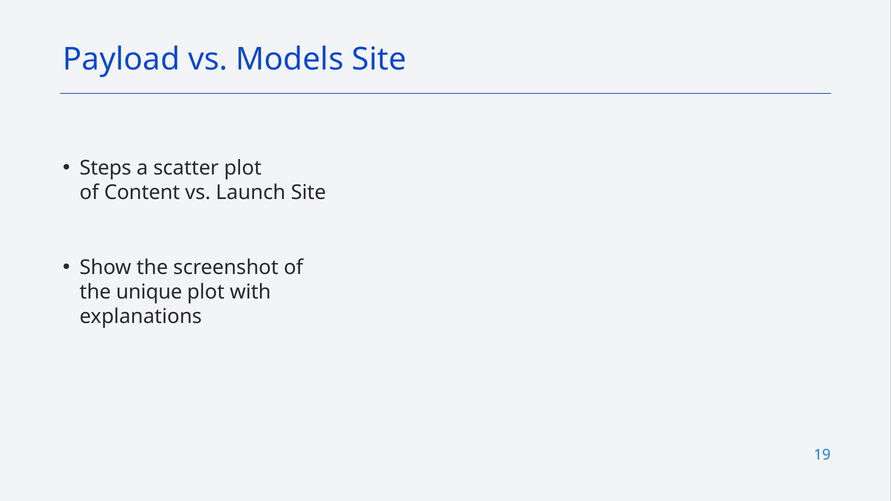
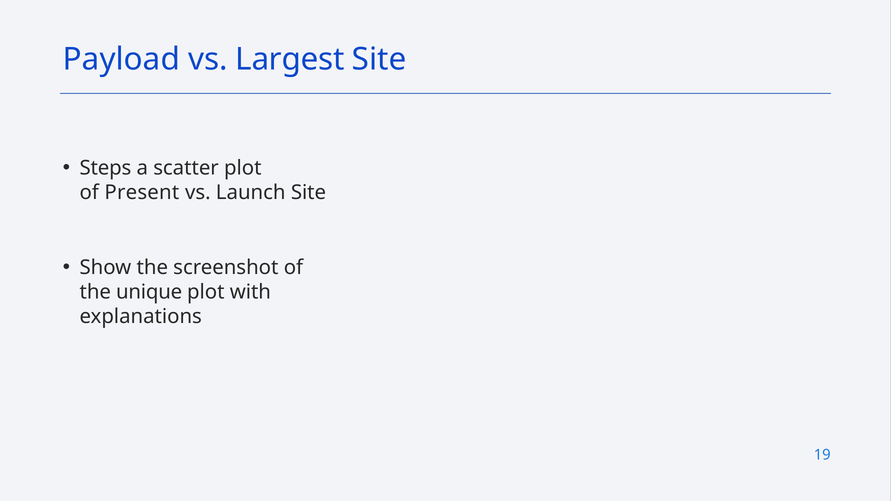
Models: Models -> Largest
Content: Content -> Present
